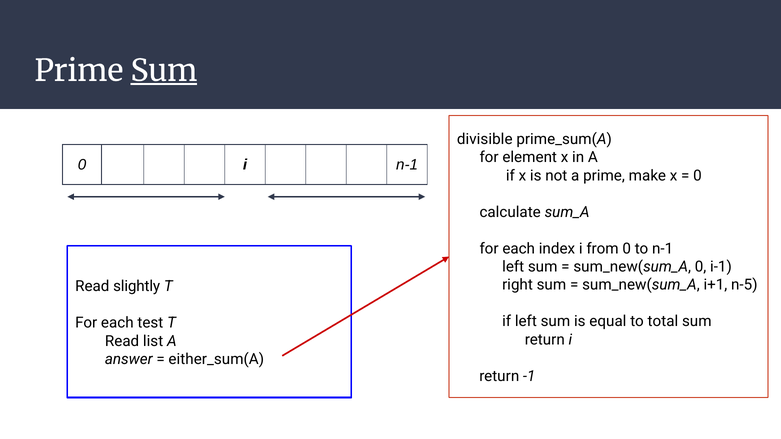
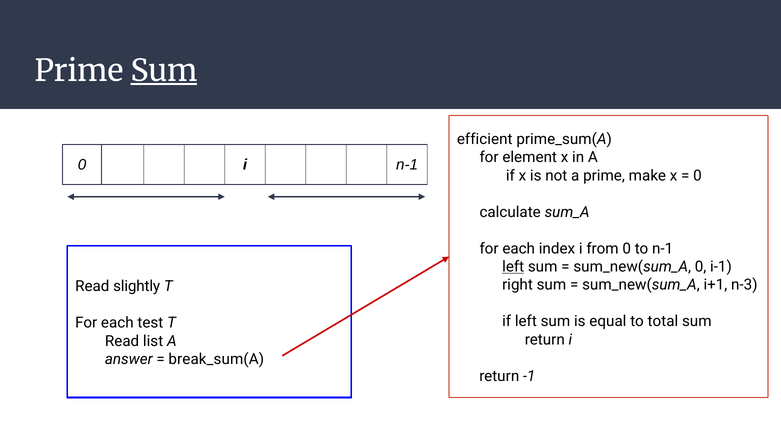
divisible: divisible -> efficient
left at (513, 267) underline: none -> present
n-5: n-5 -> n-3
either_sum(A: either_sum(A -> break_sum(A
